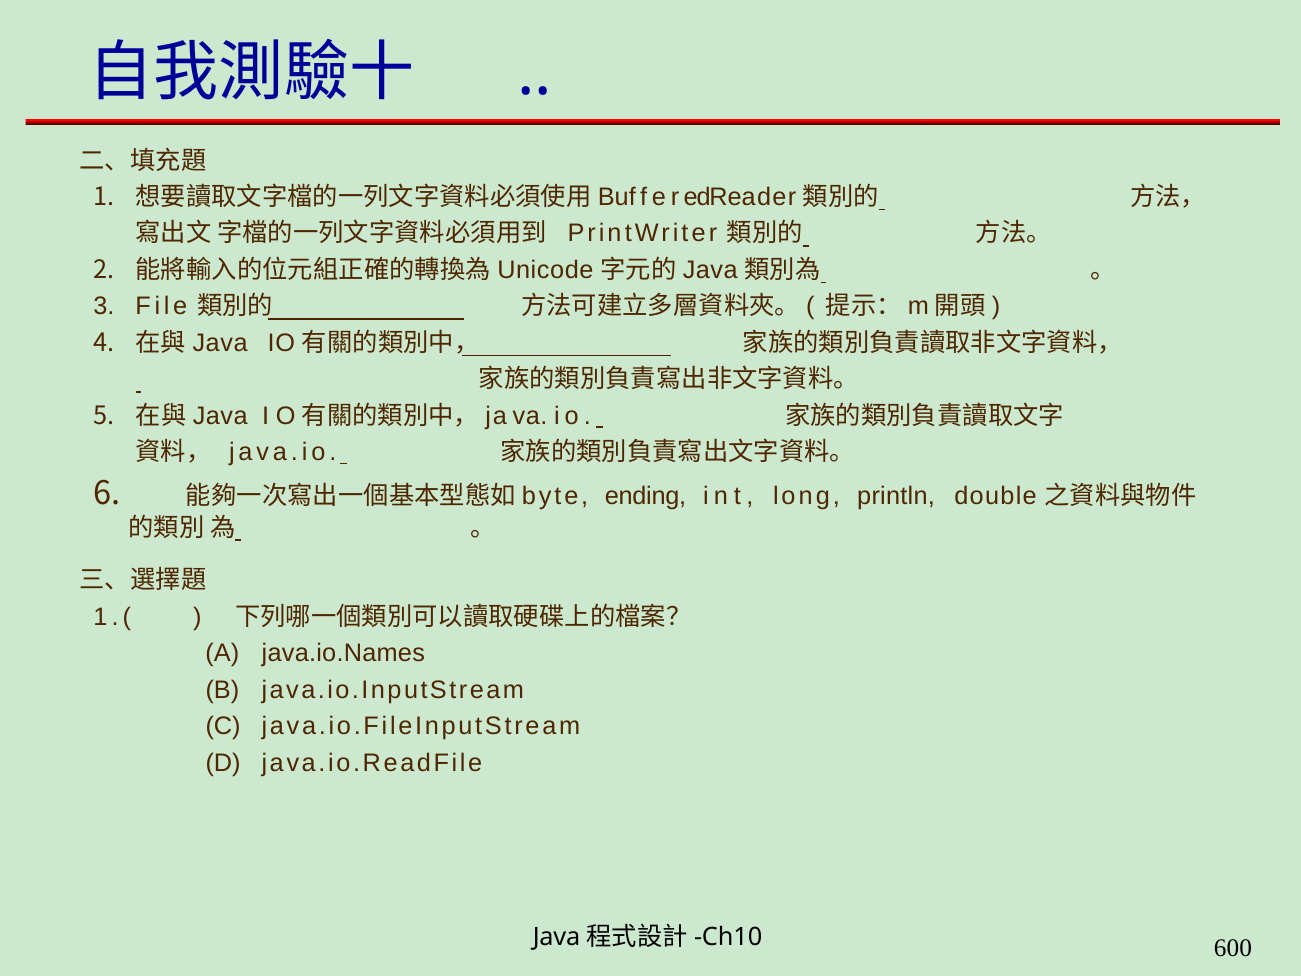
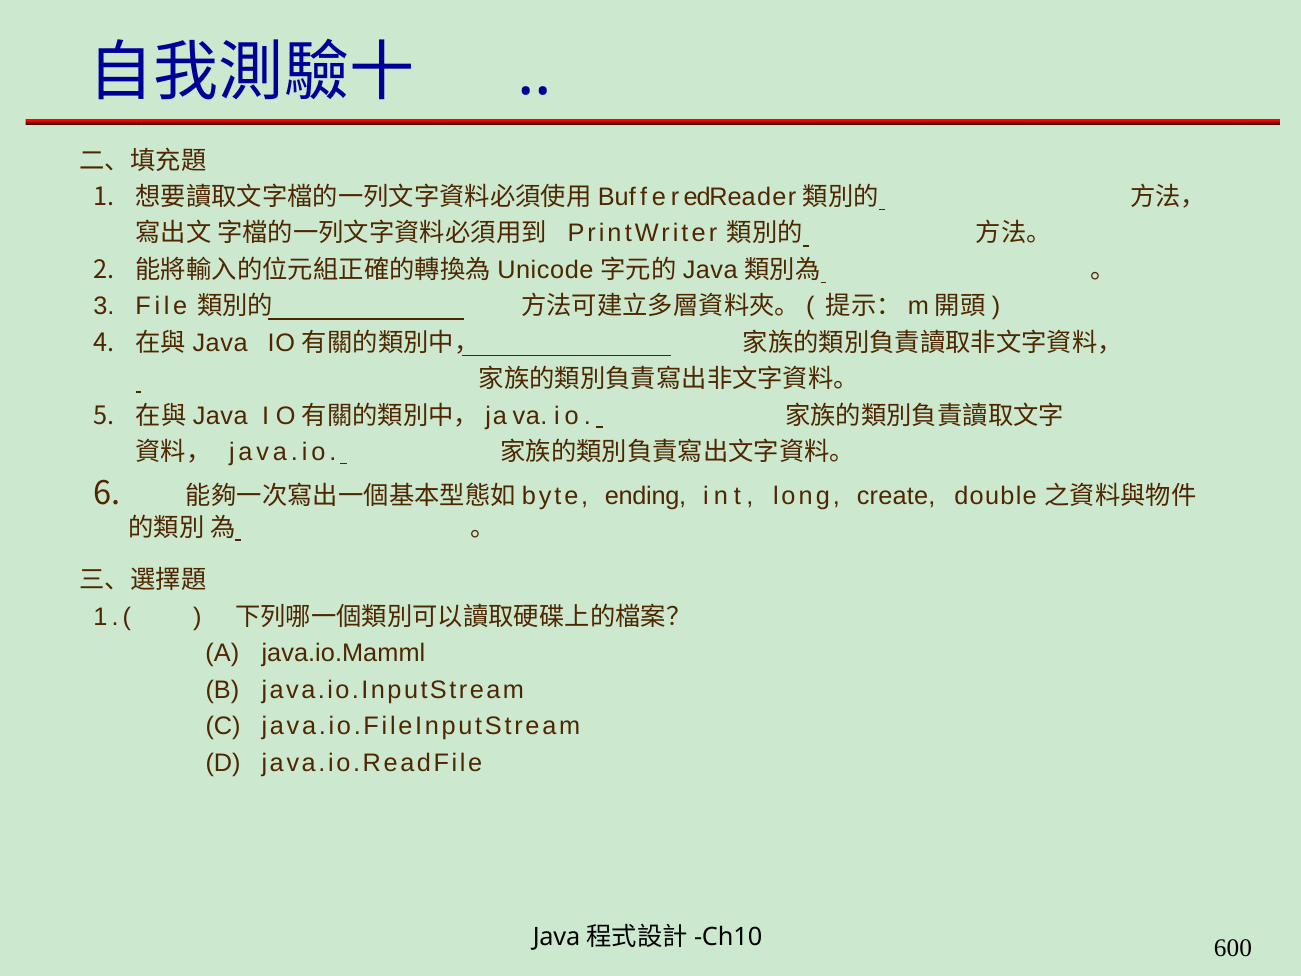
println: println -> create
java.io.Names: java.io.Names -> java.io.Mamml
